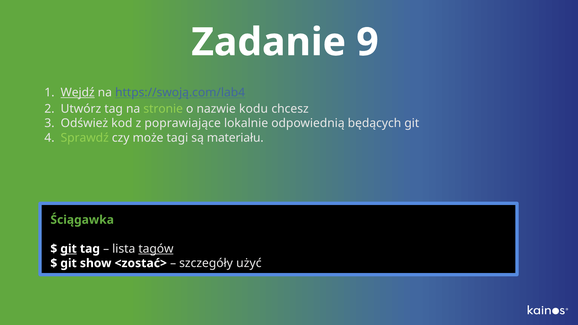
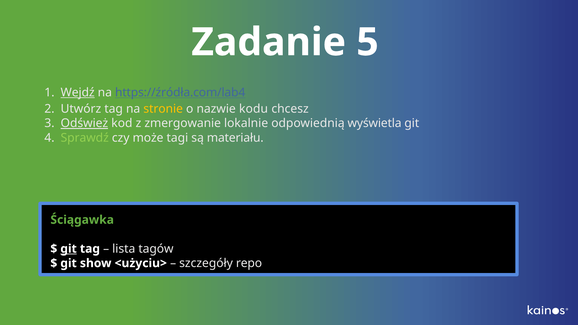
9: 9 -> 5
https://swoją.com/lab4: https://swoją.com/lab4 -> https://źródła.com/lab4
stronie colour: light green -> yellow
Odśwież underline: none -> present
poprawiające: poprawiające -> zmergowanie
będących: będących -> wyświetla
tagów underline: present -> none
<zostać>: <zostać> -> <użyciu>
użyć: użyć -> repo
